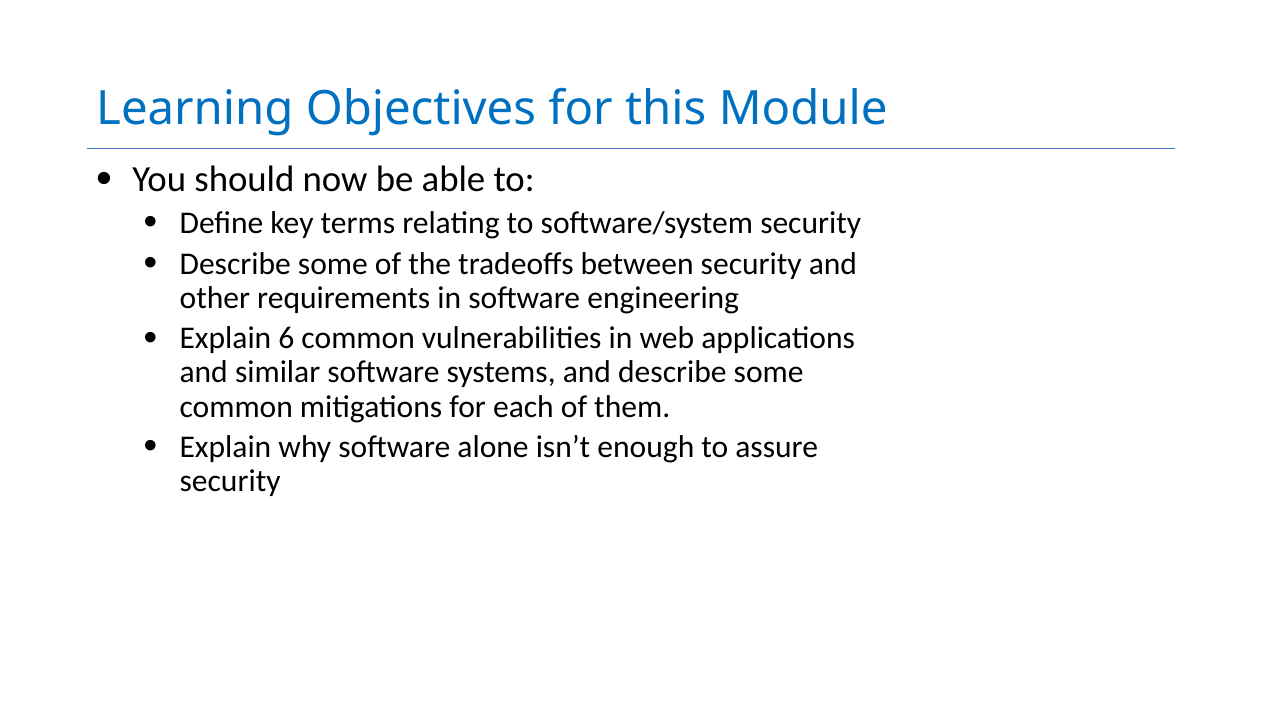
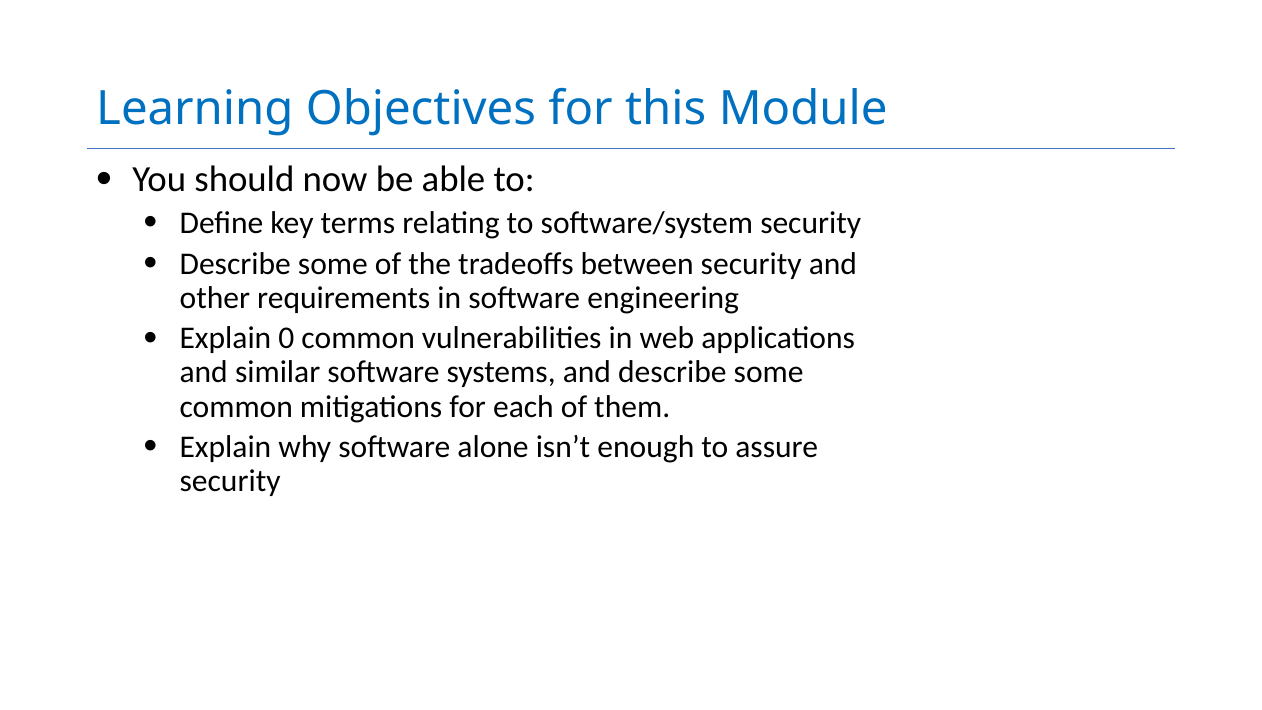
6: 6 -> 0
